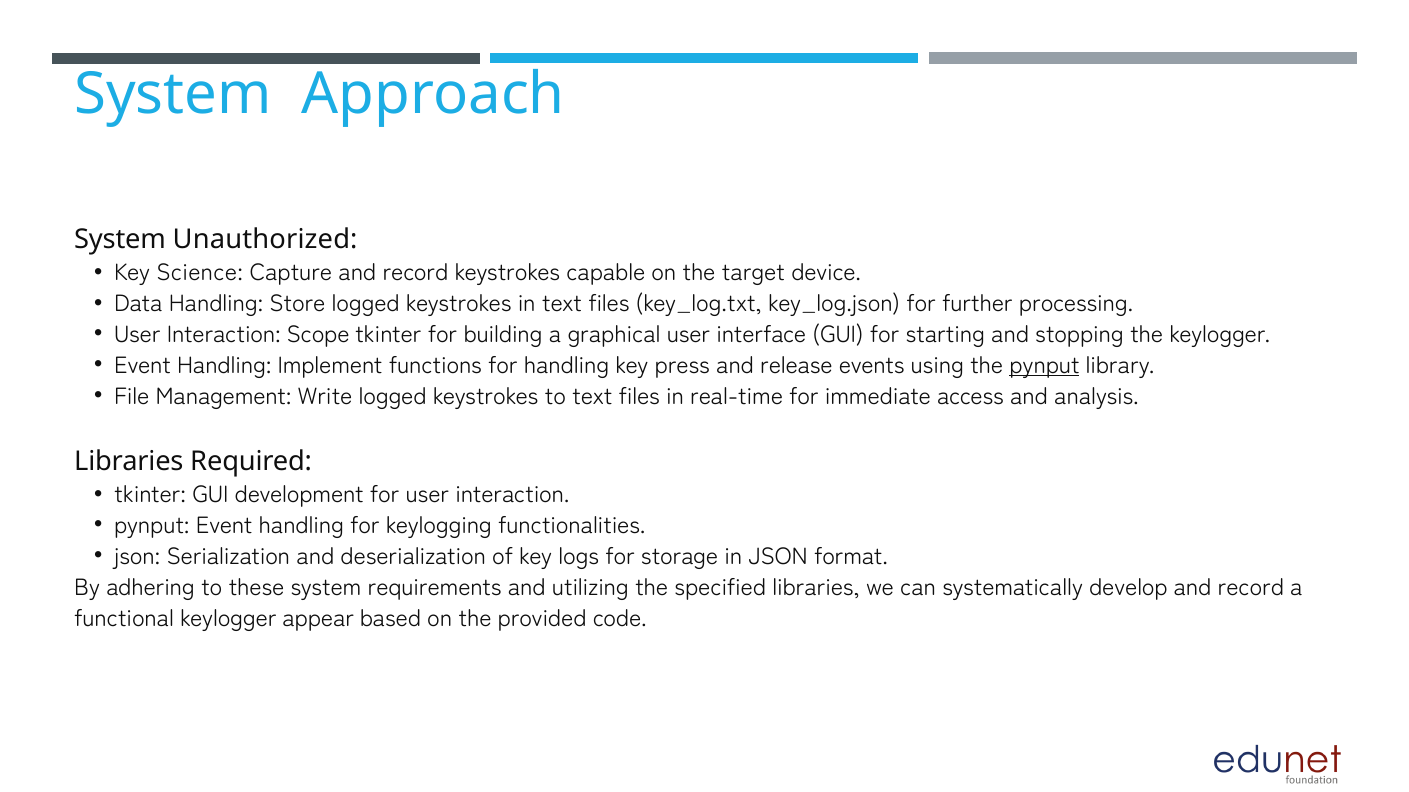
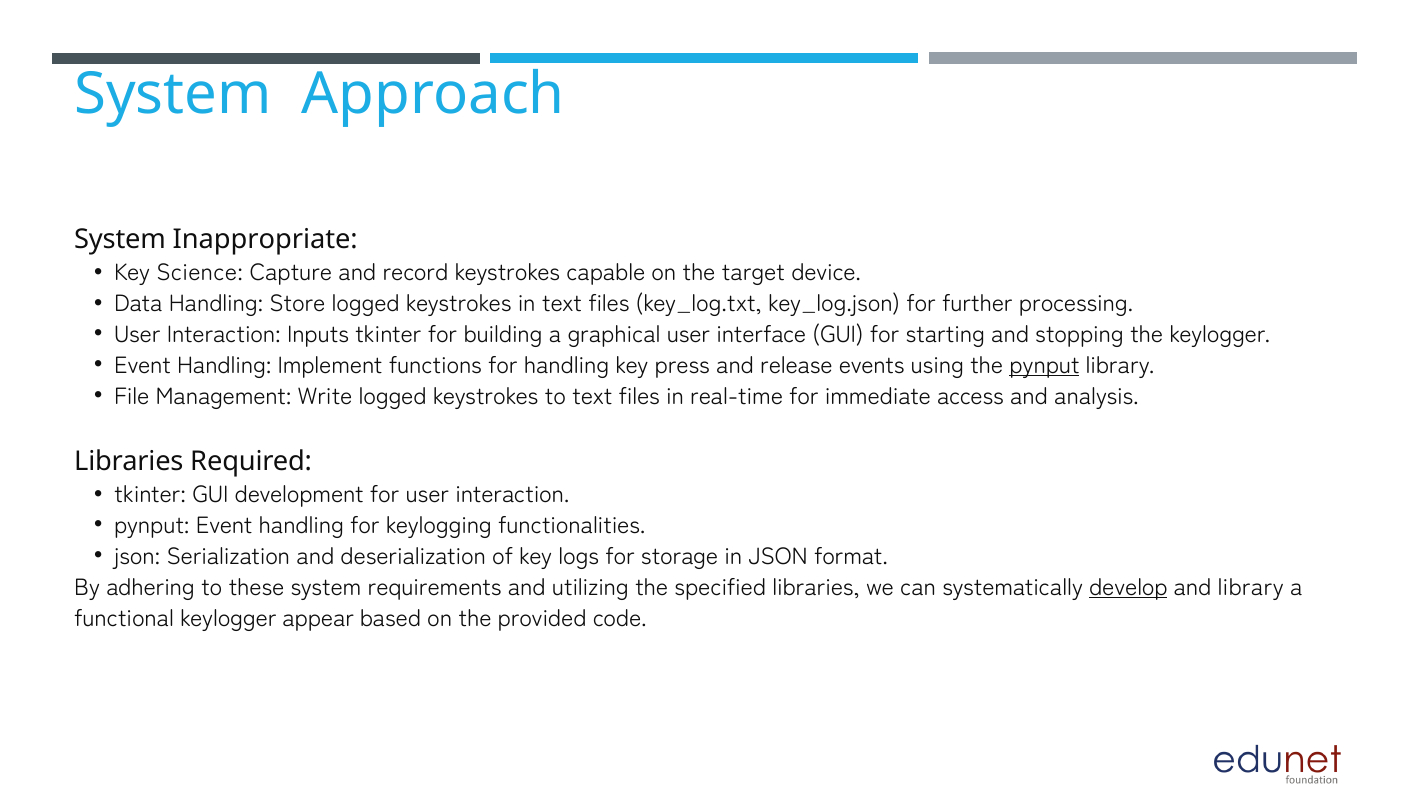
Unauthorized: Unauthorized -> Inappropriate
Scope: Scope -> Inputs
develop underline: none -> present
record at (1251, 588): record -> library
